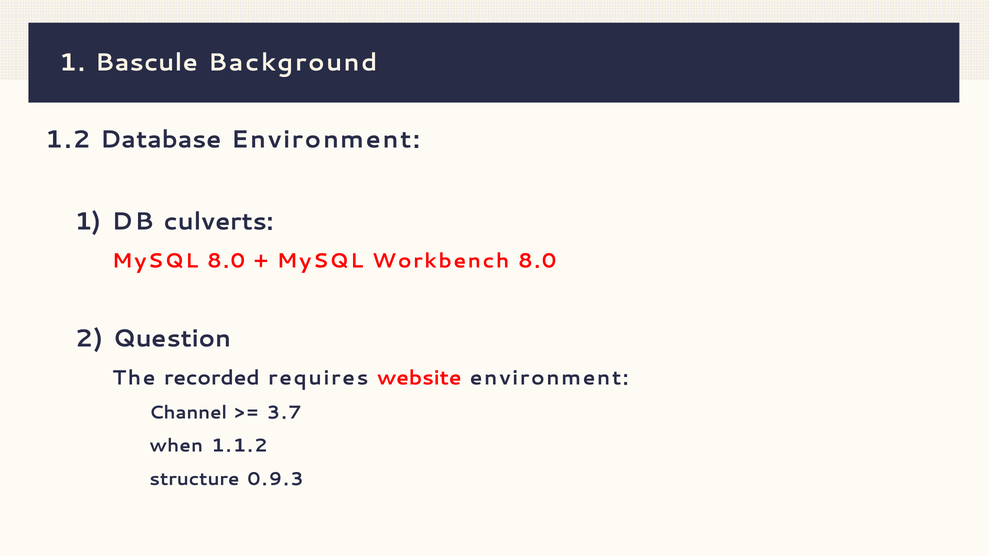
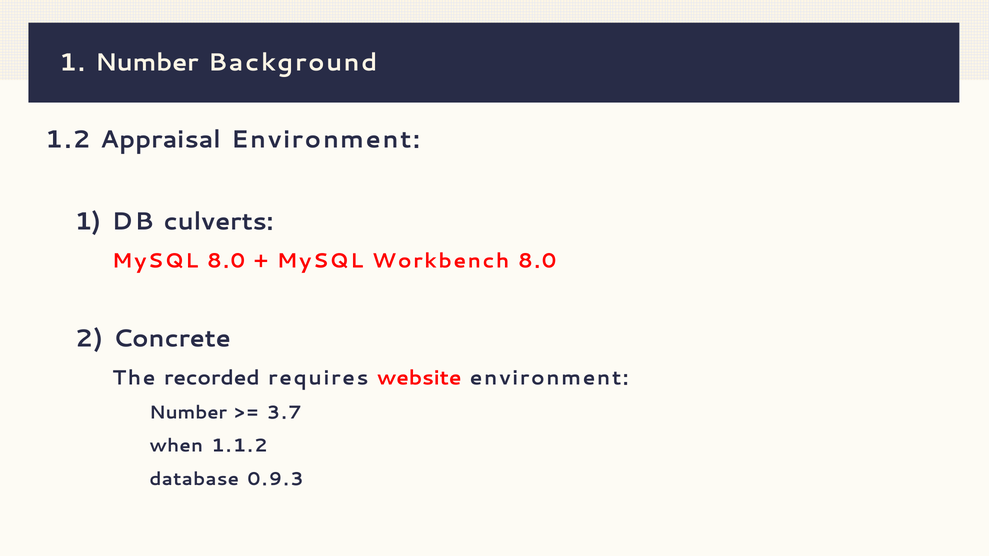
1 Bascule: Bascule -> Number
Database: Database -> Appraisal
Question: Question -> Concrete
Channel at (188, 413): Channel -> Number
structure: structure -> database
